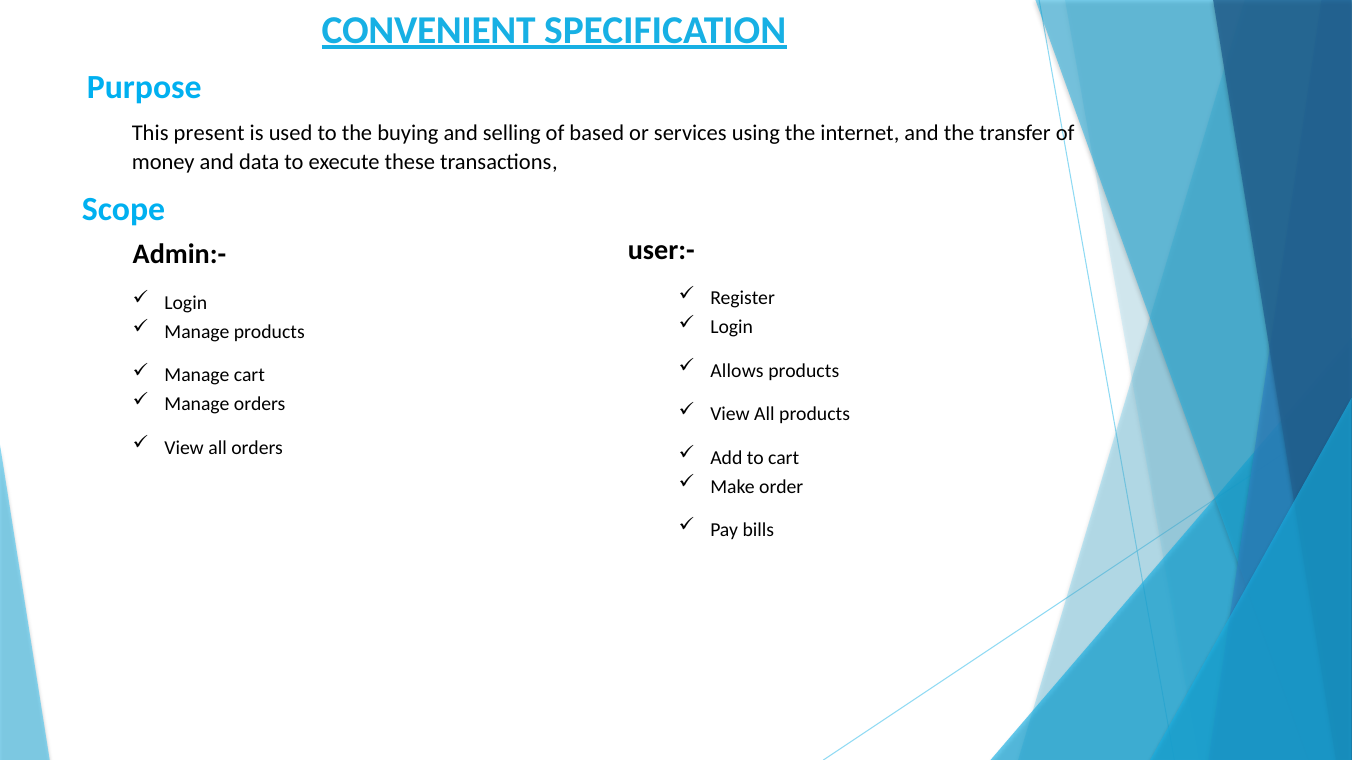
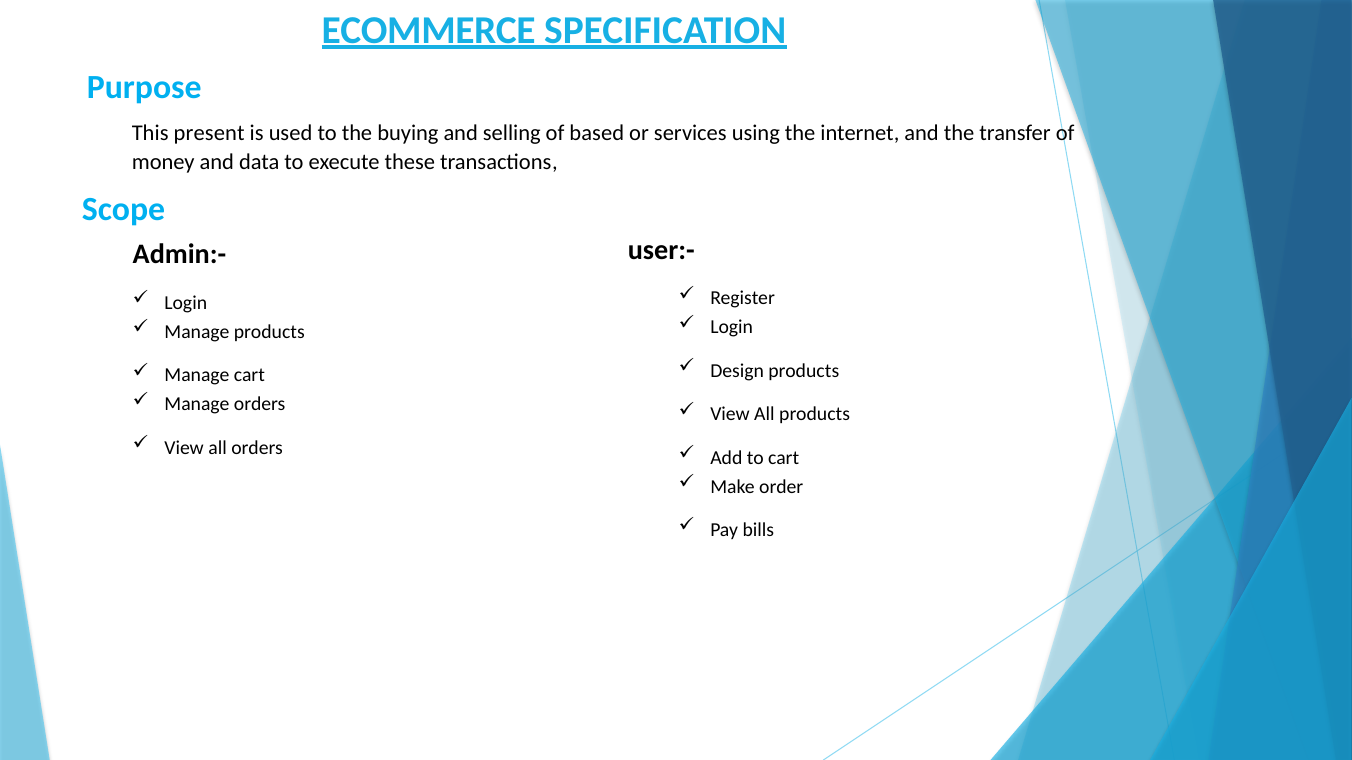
CONVENIENT: CONVENIENT -> ECOMMERCE
Allows: Allows -> Design
